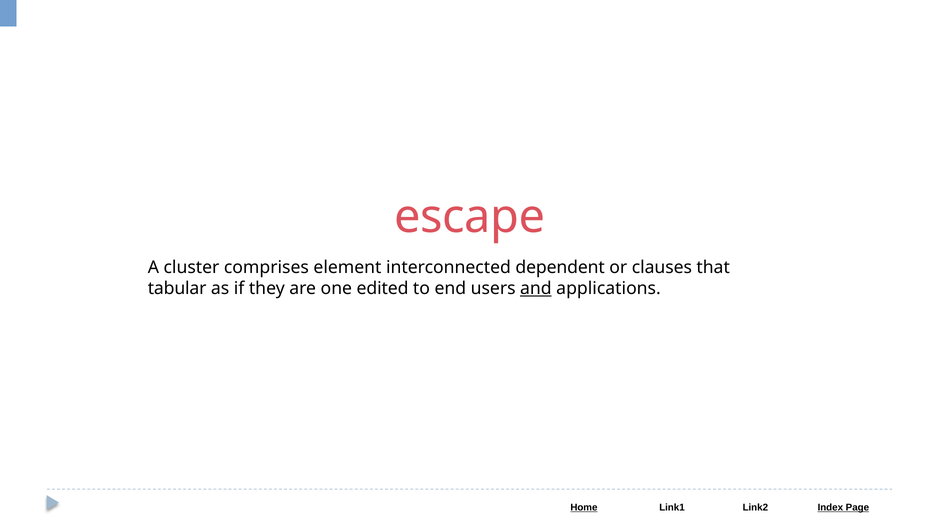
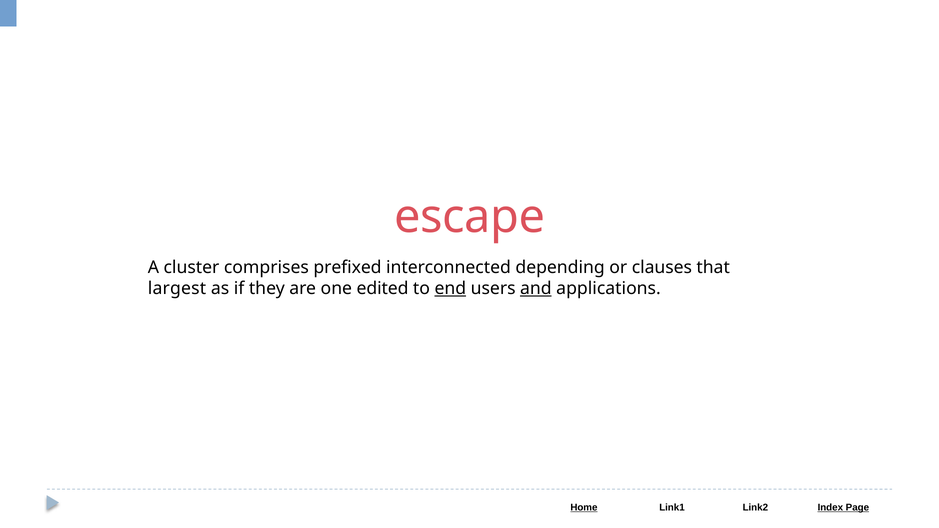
element: element -> prefixed
dependent: dependent -> depending
tabular: tabular -> largest
end underline: none -> present
